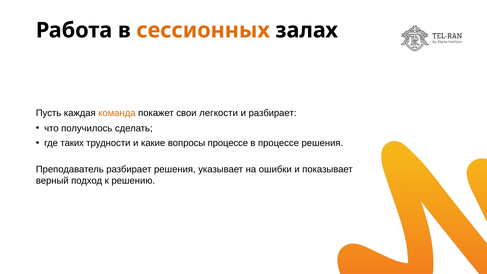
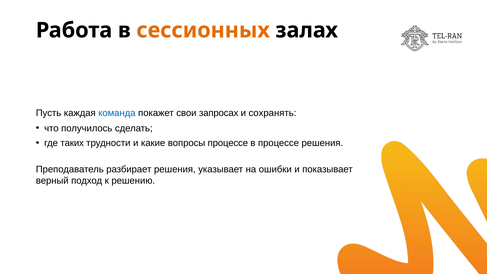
команда colour: orange -> blue
легкости: легкости -> запросах
и разбирает: разбирает -> сохранять
